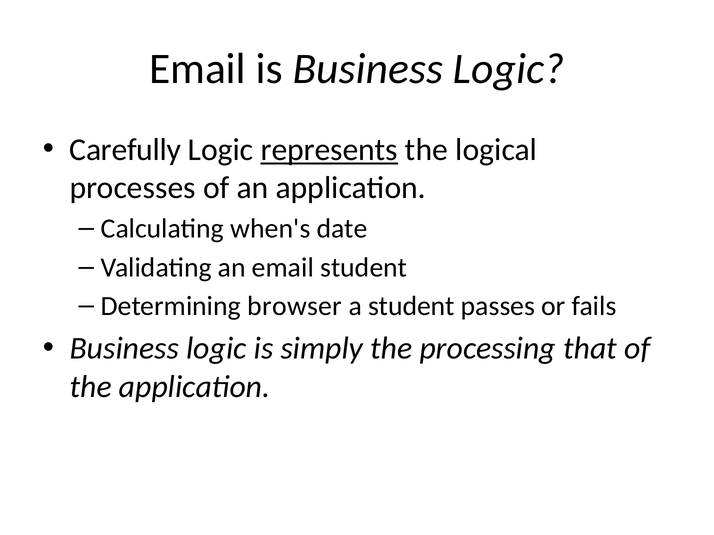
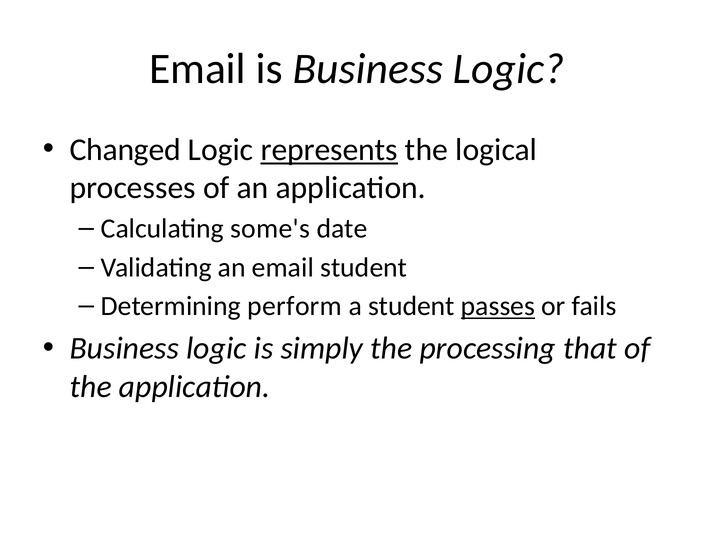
Carefully: Carefully -> Changed
when's: when's -> some's
browser: browser -> perform
passes underline: none -> present
